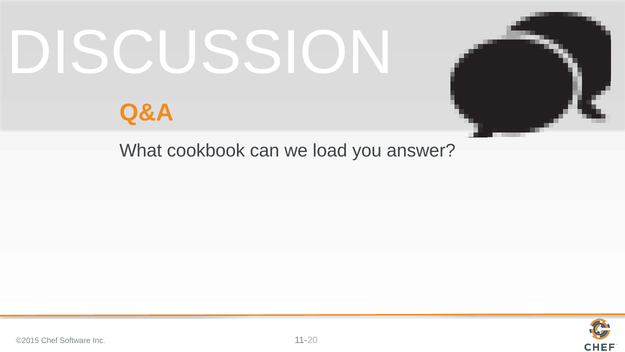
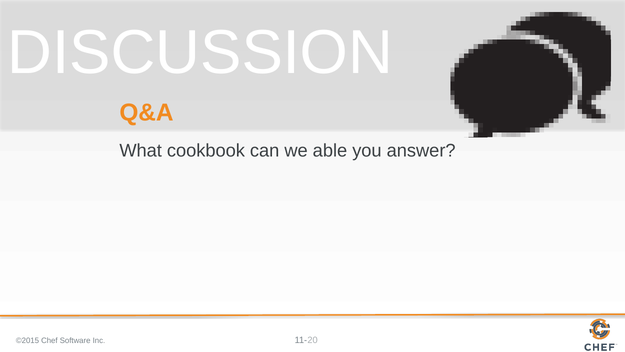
load: load -> able
